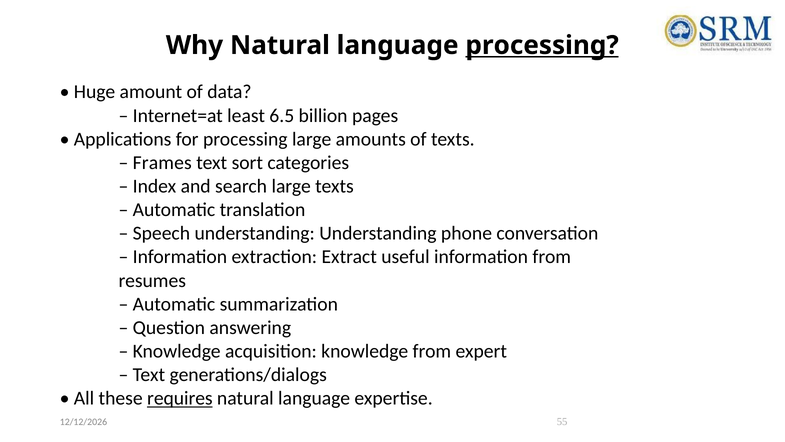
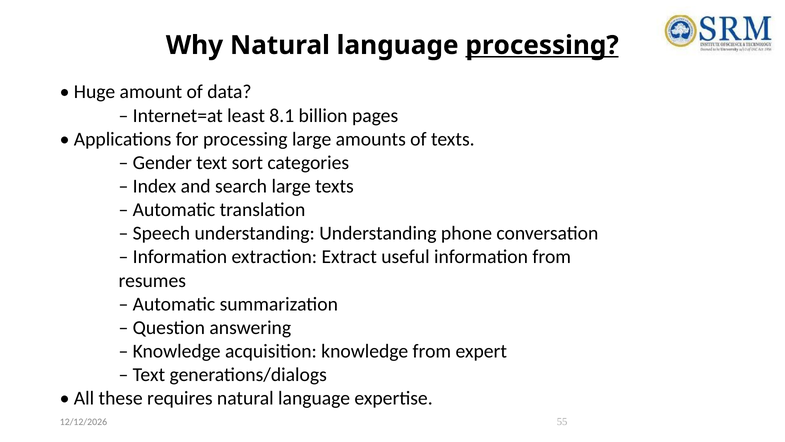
6.5: 6.5 -> 8.1
Frames: Frames -> Gender
requires underline: present -> none
